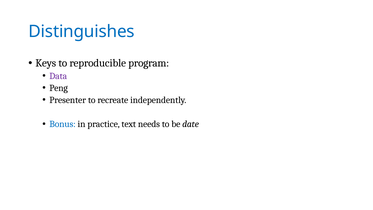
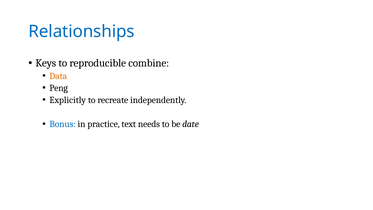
Distinguishes: Distinguishes -> Relationships
program: program -> combine
Data colour: purple -> orange
Presenter: Presenter -> Explicitly
